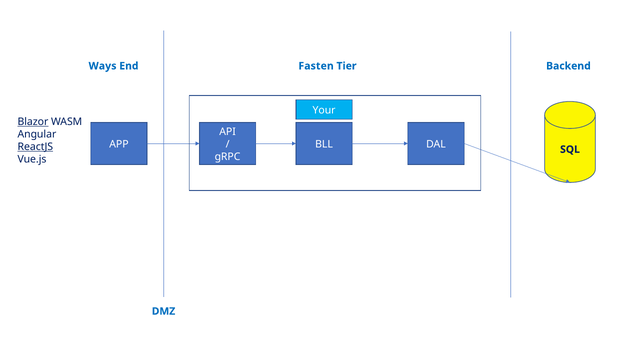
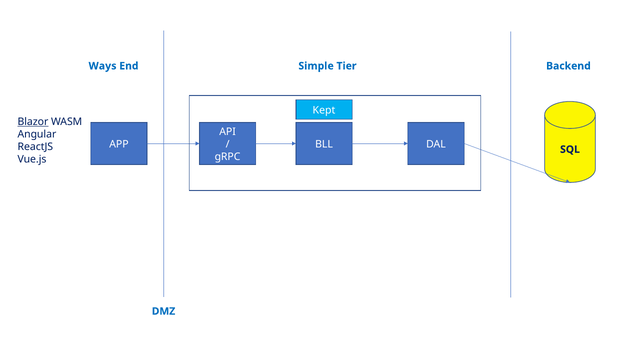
Fasten: Fasten -> Simple
Your: Your -> Kept
ReactJS underline: present -> none
